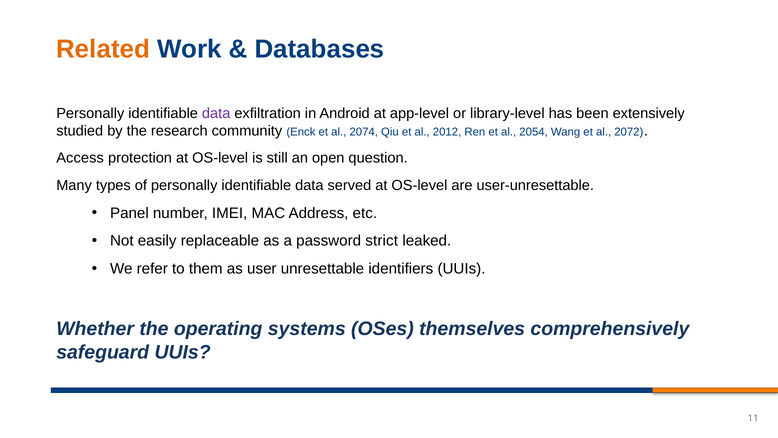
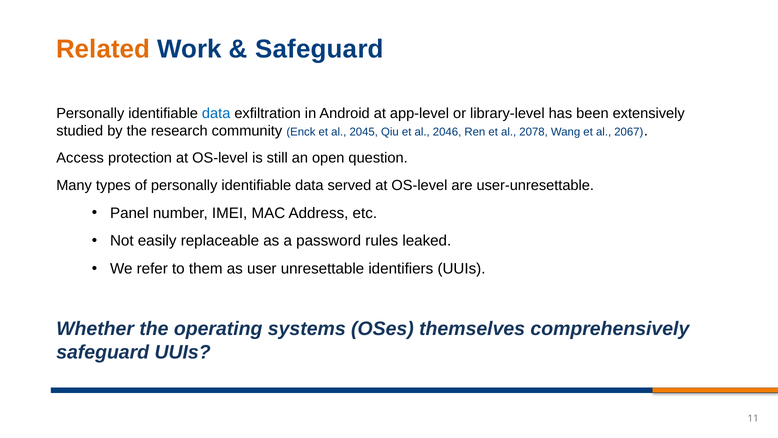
Databases at (320, 49): Databases -> Safeguard
data at (216, 113) colour: purple -> blue
2074: 2074 -> 2045
2012: 2012 -> 2046
2054: 2054 -> 2078
2072: 2072 -> 2067
strict: strict -> rules
